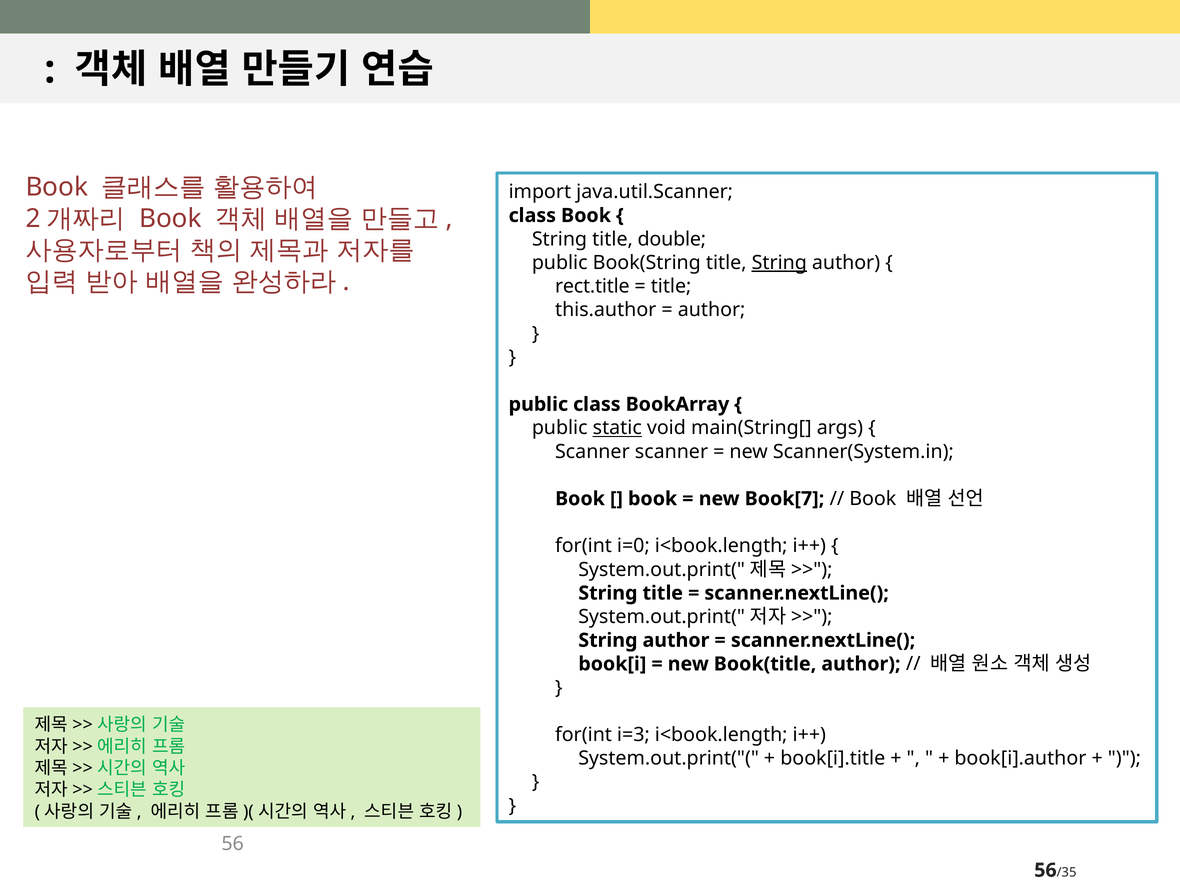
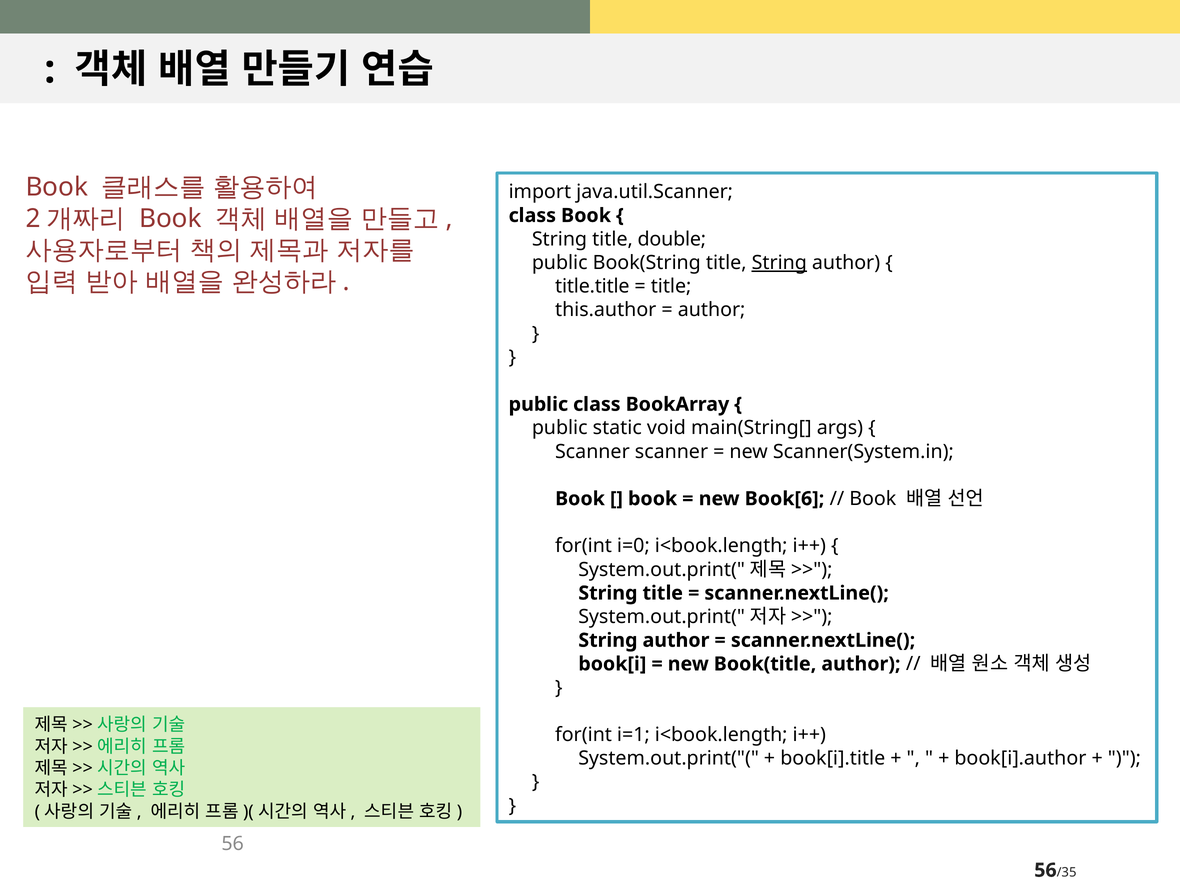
rect.title: rect.title -> title.title
static underline: present -> none
Book[7: Book[7 -> Book[6
i=3: i=3 -> i=1
